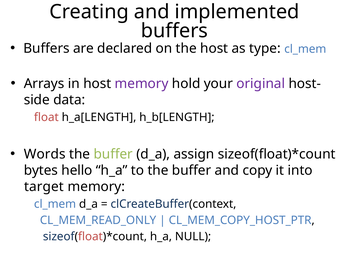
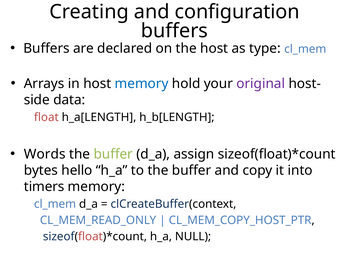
implemented: implemented -> configuration
memory at (142, 83) colour: purple -> blue
target: target -> timers
